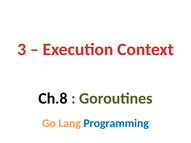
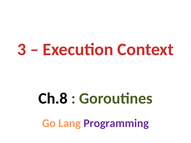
Programming colour: blue -> purple
